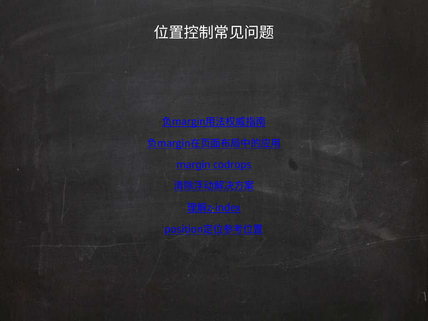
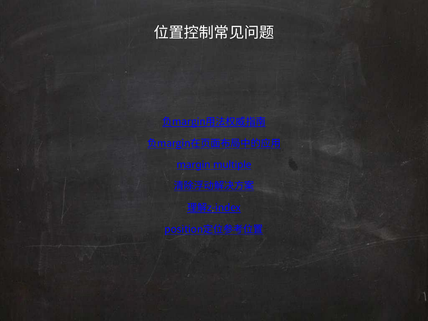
codrops: codrops -> multiple
